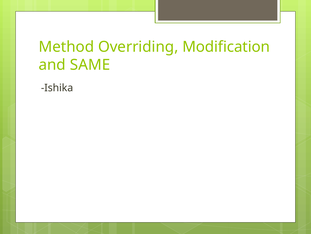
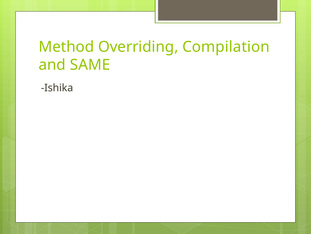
Modification: Modification -> Compilation
